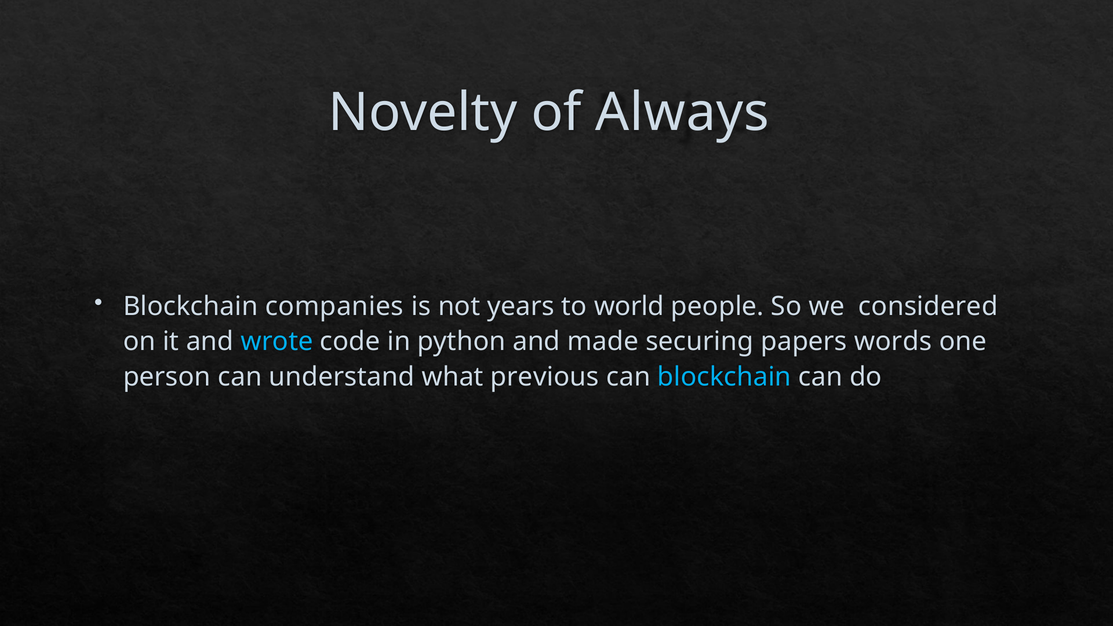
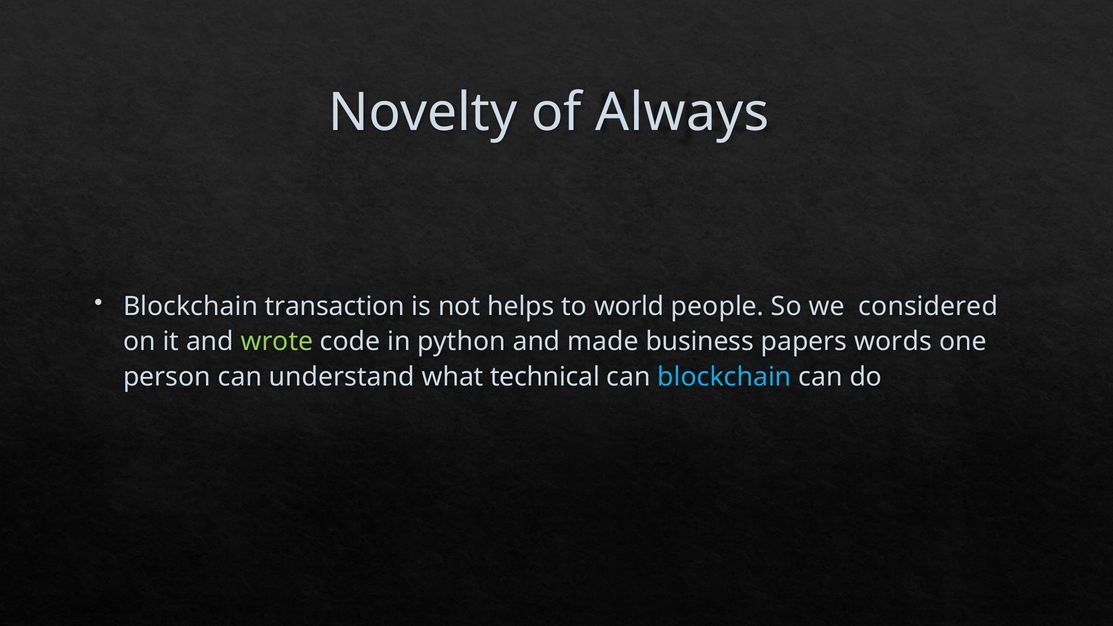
companies: companies -> transaction
years: years -> helps
wrote colour: light blue -> light green
securing: securing -> business
previous: previous -> technical
